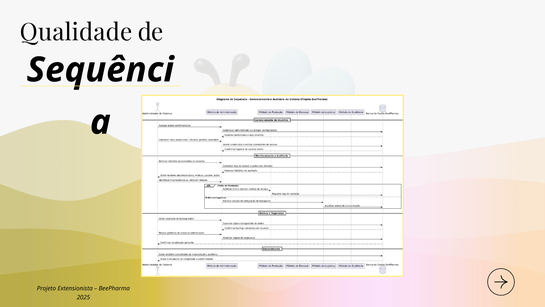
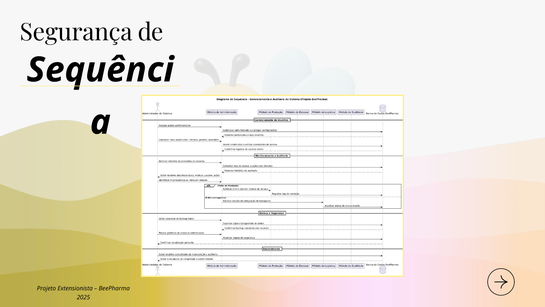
Qualidade: Qualidade -> Segurança
